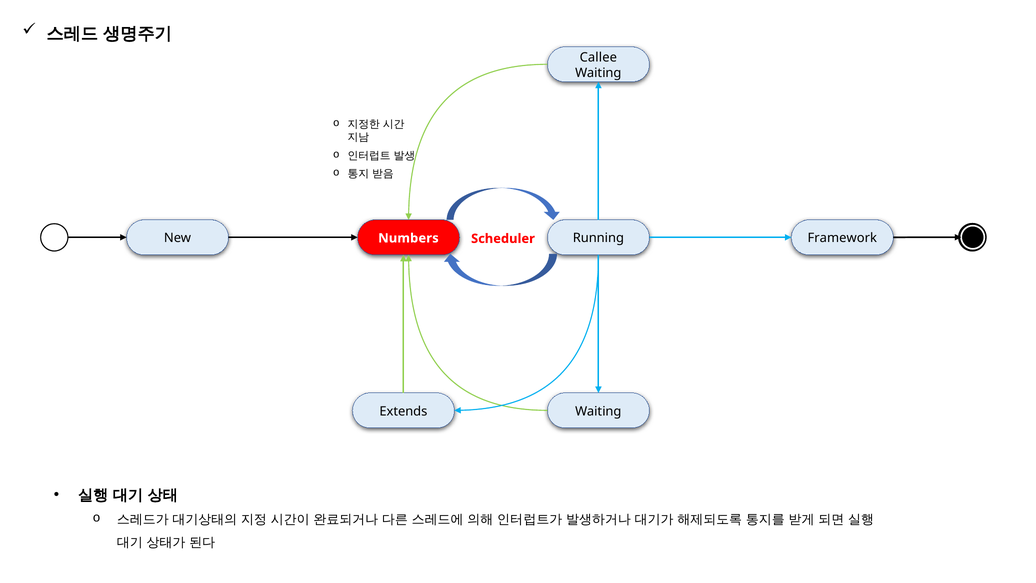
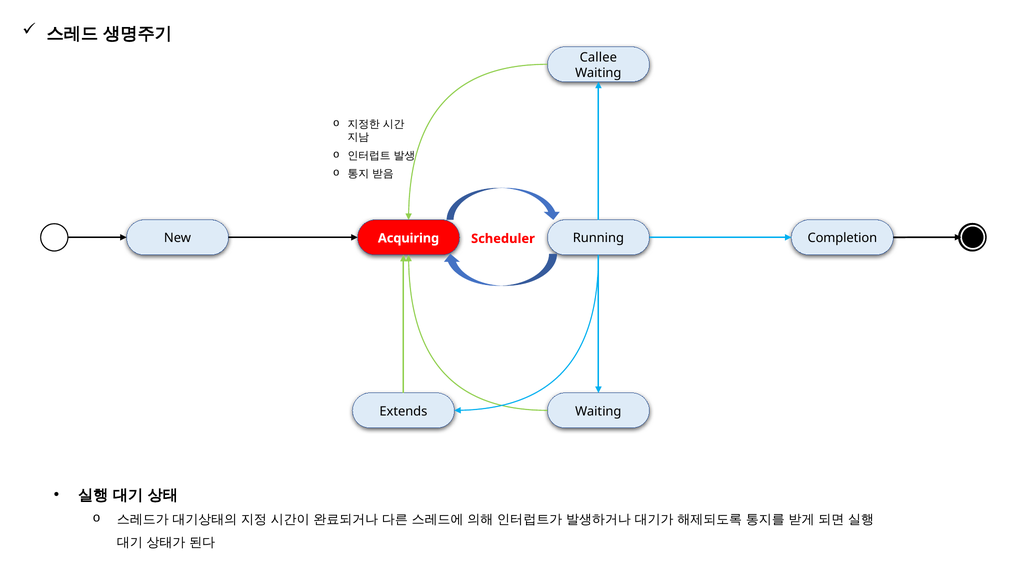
Numbers: Numbers -> Acquiring
Framework: Framework -> Completion
